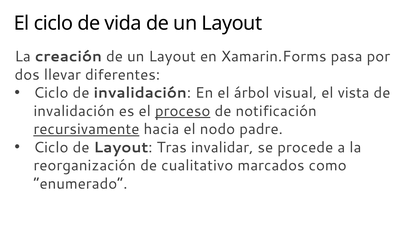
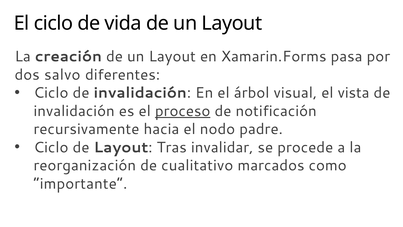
llevar: llevar -> salvo
recursivamente underline: present -> none
enumerado: enumerado -> importante
